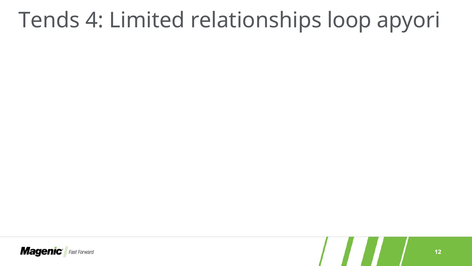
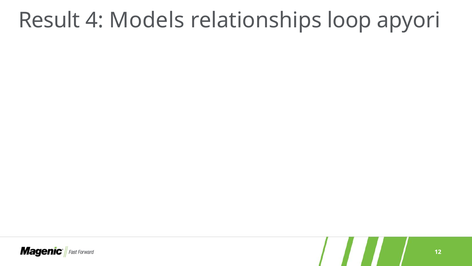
Tends: Tends -> Result
Limited: Limited -> Models
